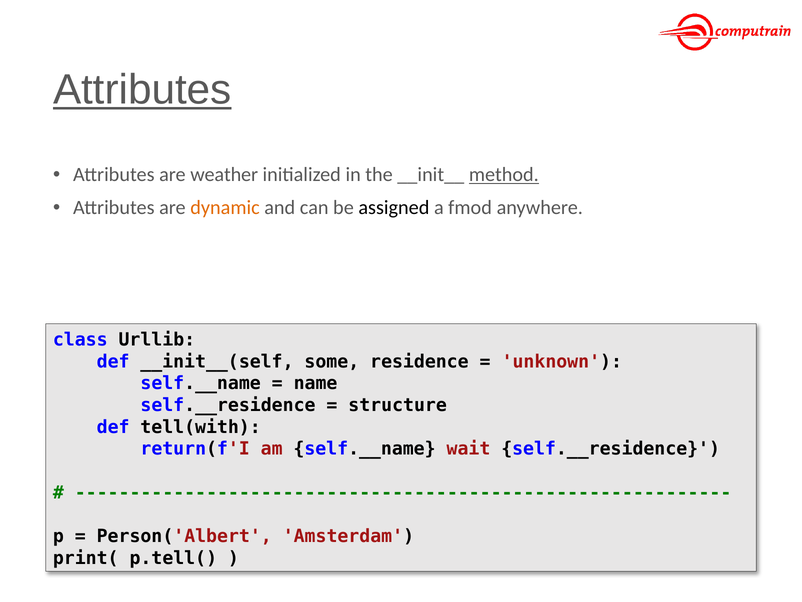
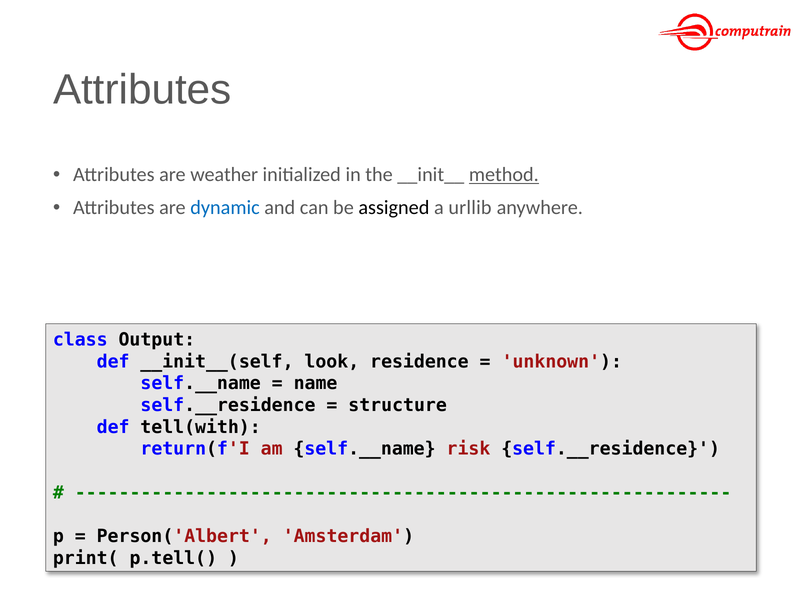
Attributes at (142, 90) underline: present -> none
dynamic colour: orange -> blue
fmod: fmod -> urllib
Urllib: Urllib -> Output
some: some -> look
wait: wait -> risk
